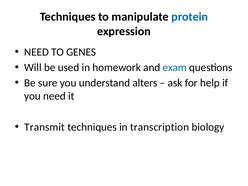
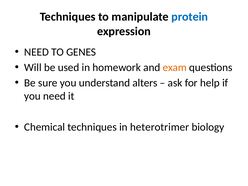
exam colour: blue -> orange
Transmit: Transmit -> Chemical
transcription: transcription -> heterotrimer
